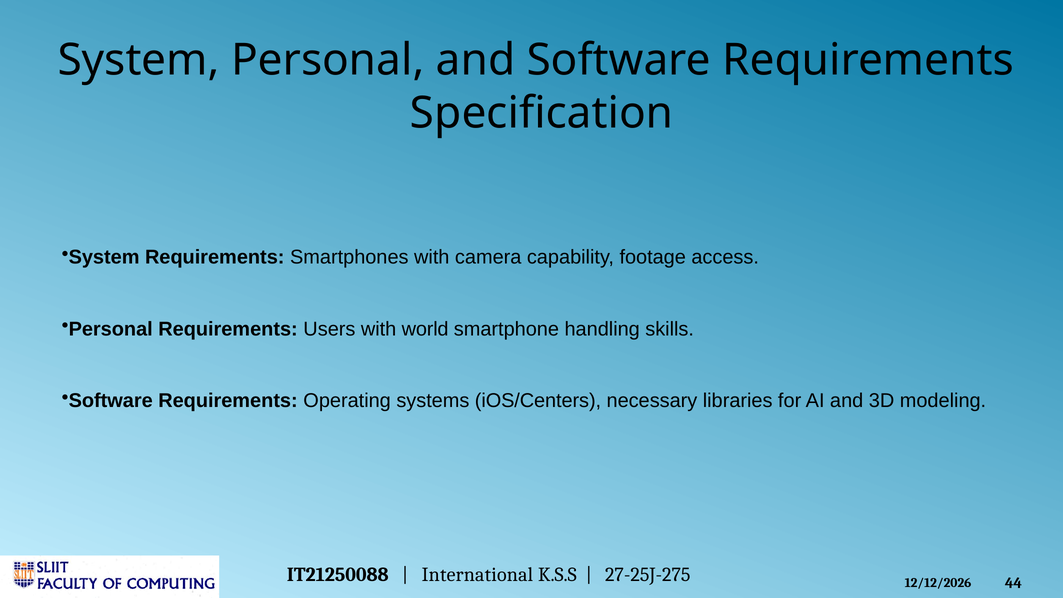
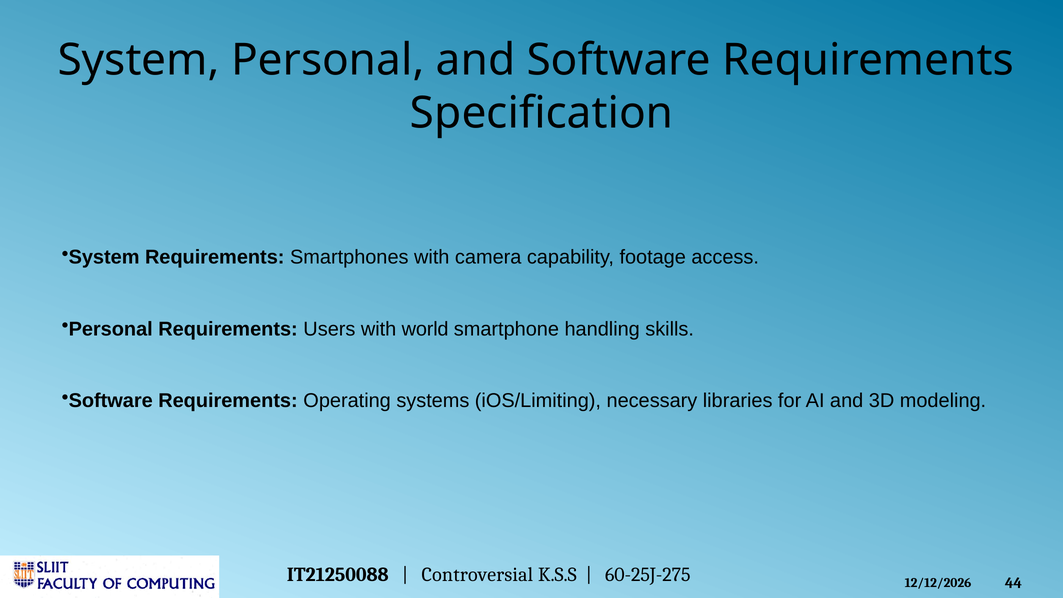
iOS/Centers: iOS/Centers -> iOS/Limiting
International: International -> Controversial
27-25J-275: 27-25J-275 -> 60-25J-275
